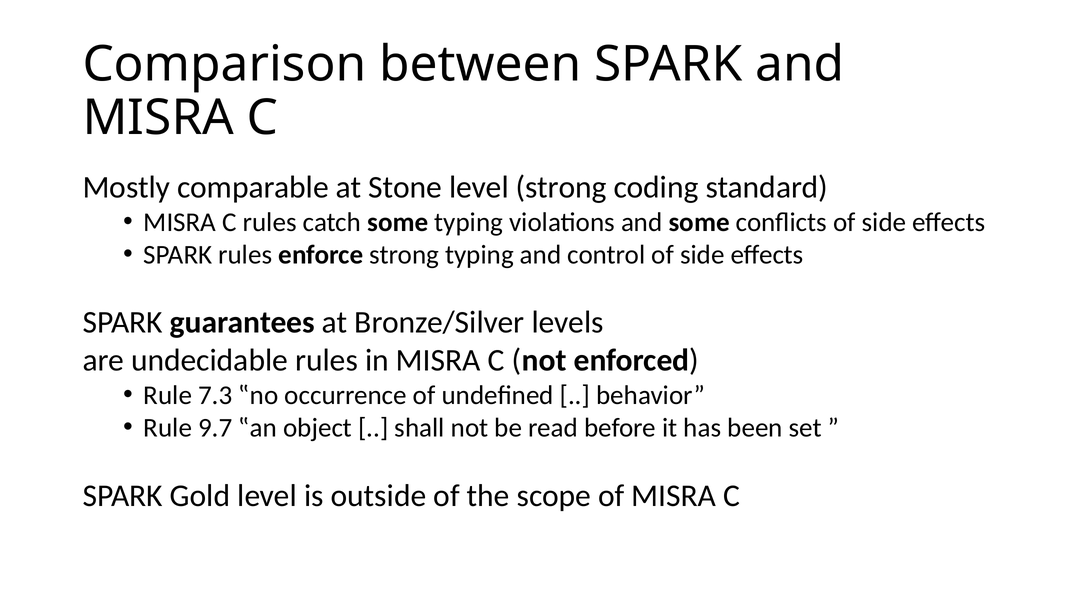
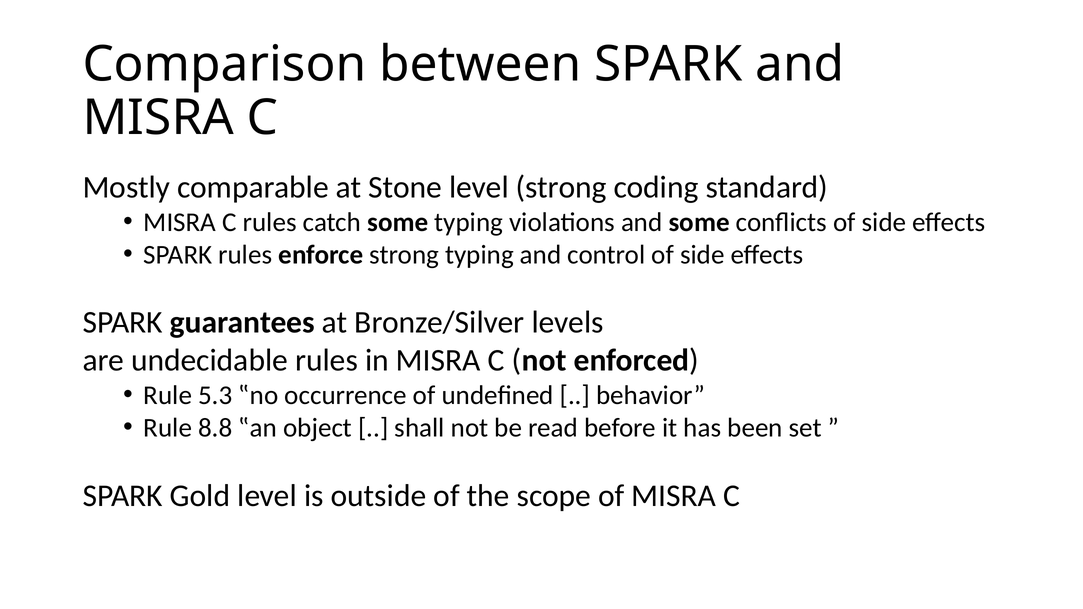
7.3: 7.3 -> 5.3
9.7: 9.7 -> 8.8
